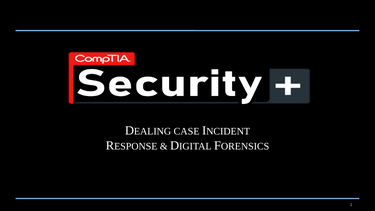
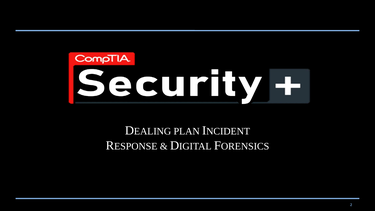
CASE: CASE -> PLAN
